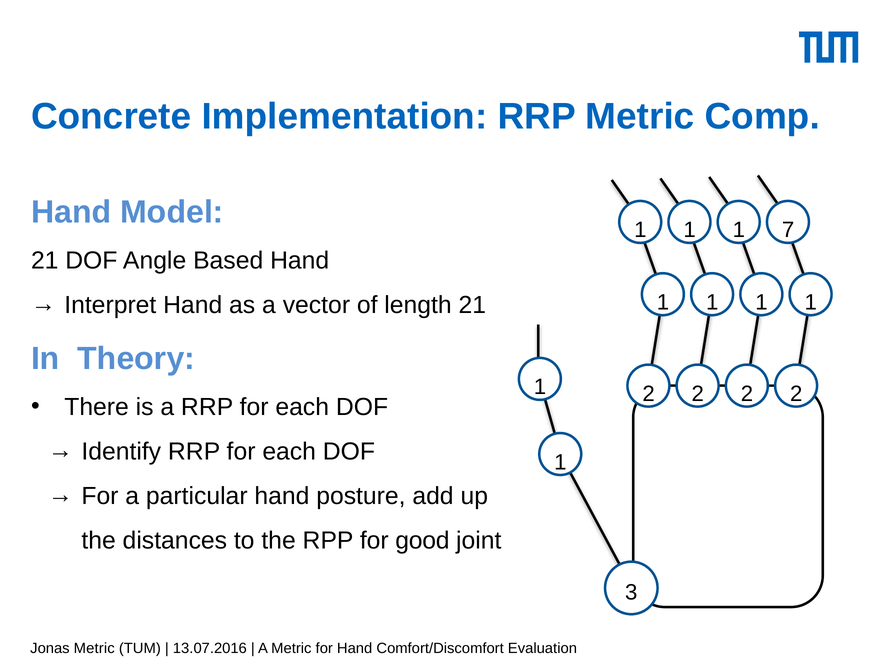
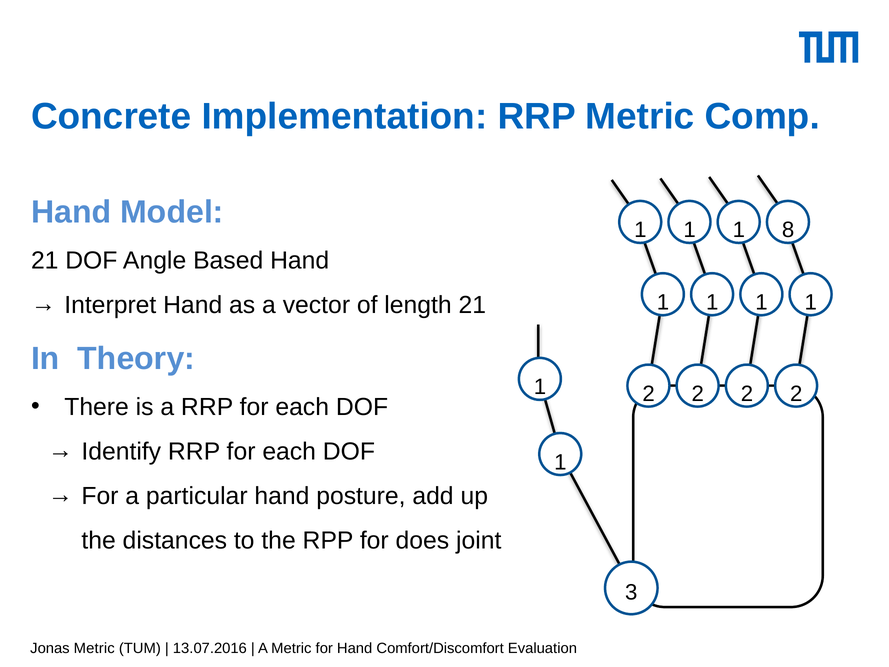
7: 7 -> 8
good: good -> does
